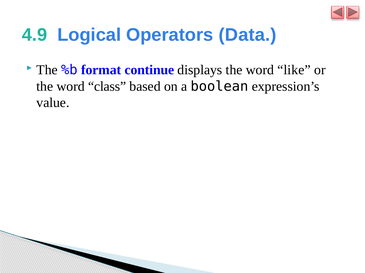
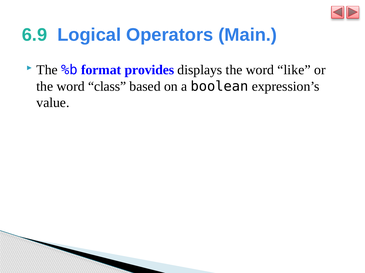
4.9: 4.9 -> 6.9
Data: Data -> Main
continue: continue -> provides
